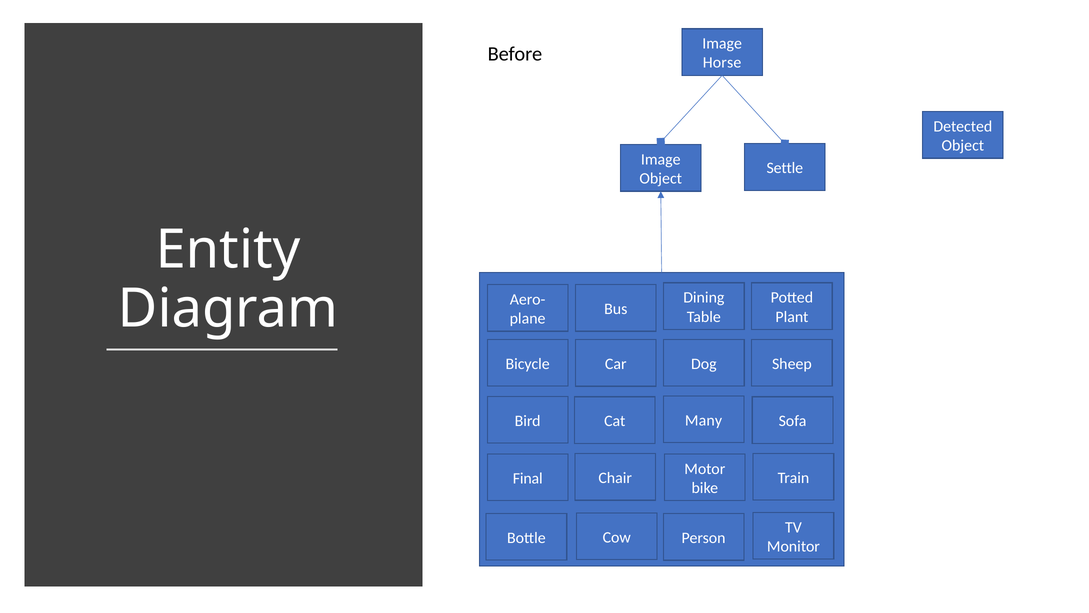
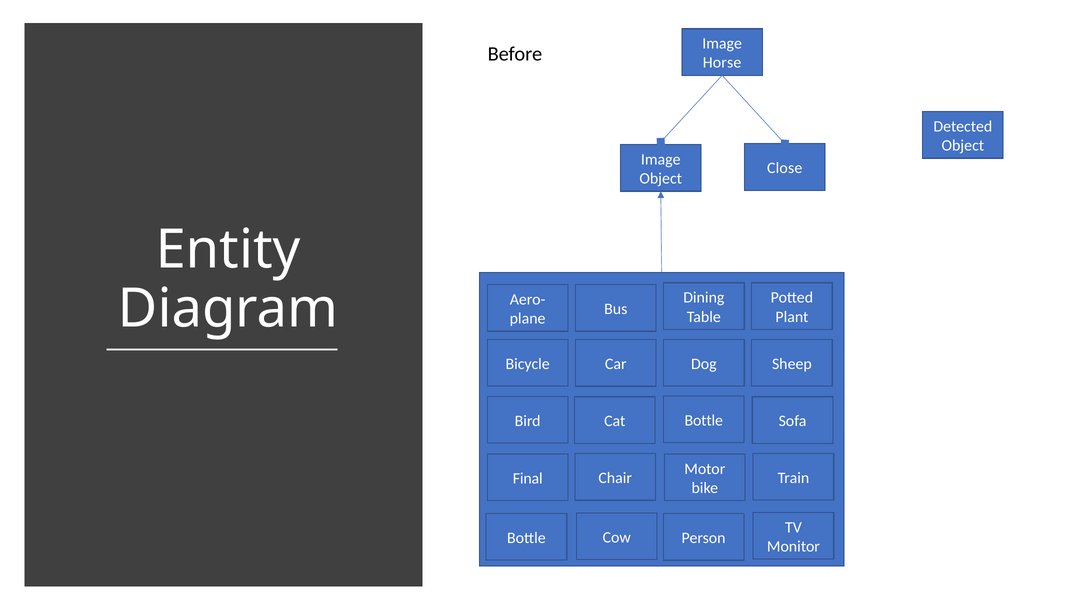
Settle: Settle -> Close
Many at (704, 420): Many -> Bottle
